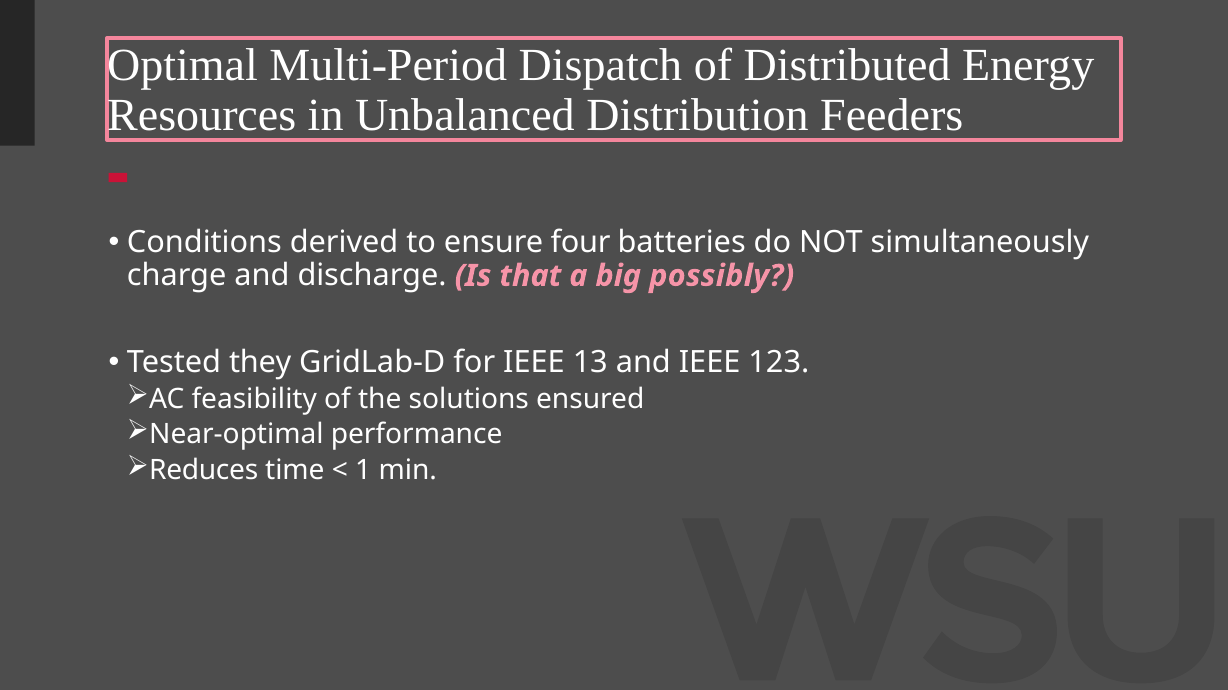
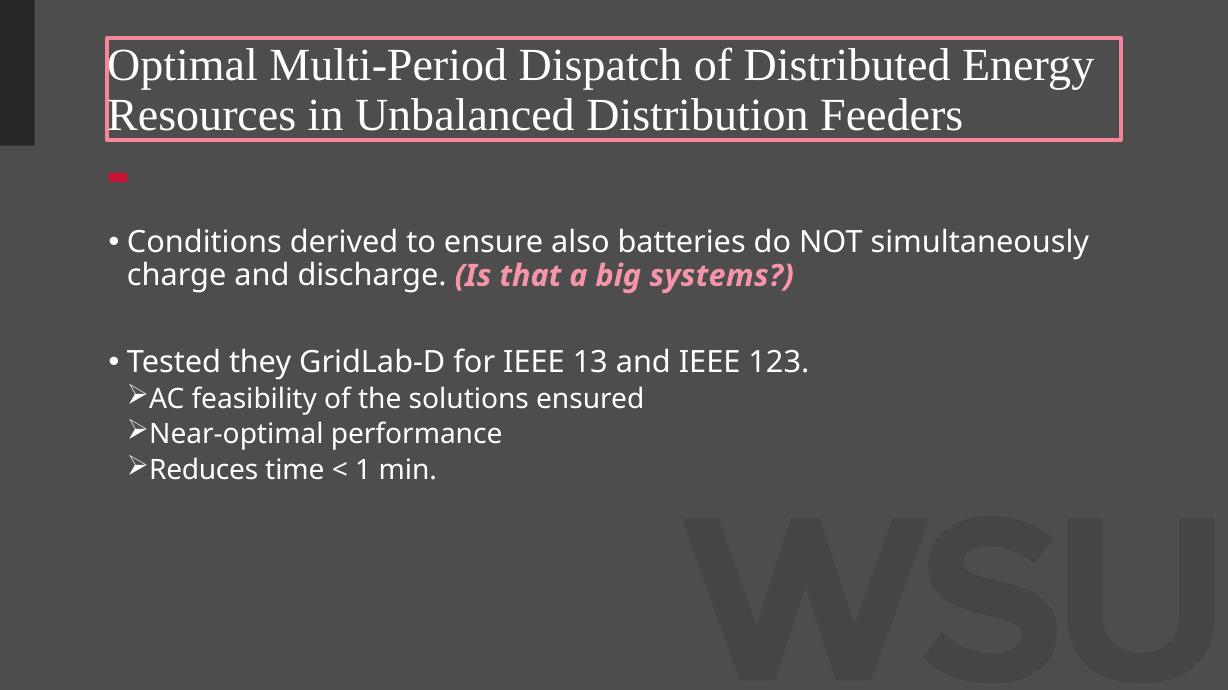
four: four -> also
possibly: possibly -> systems
